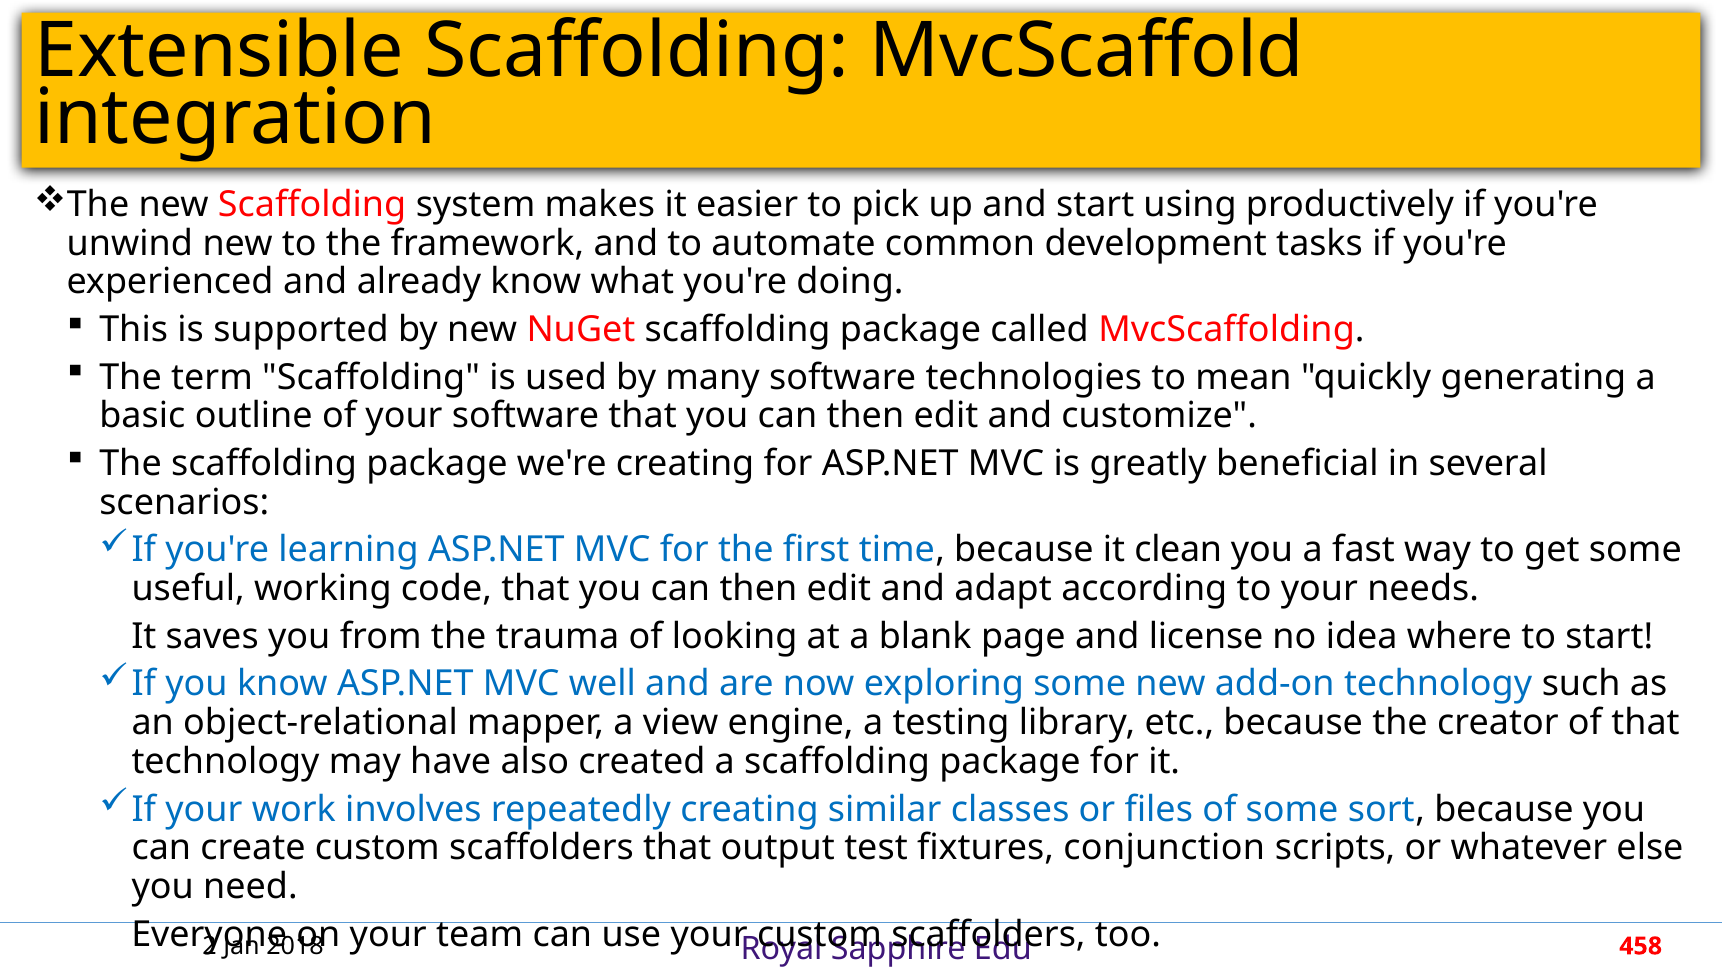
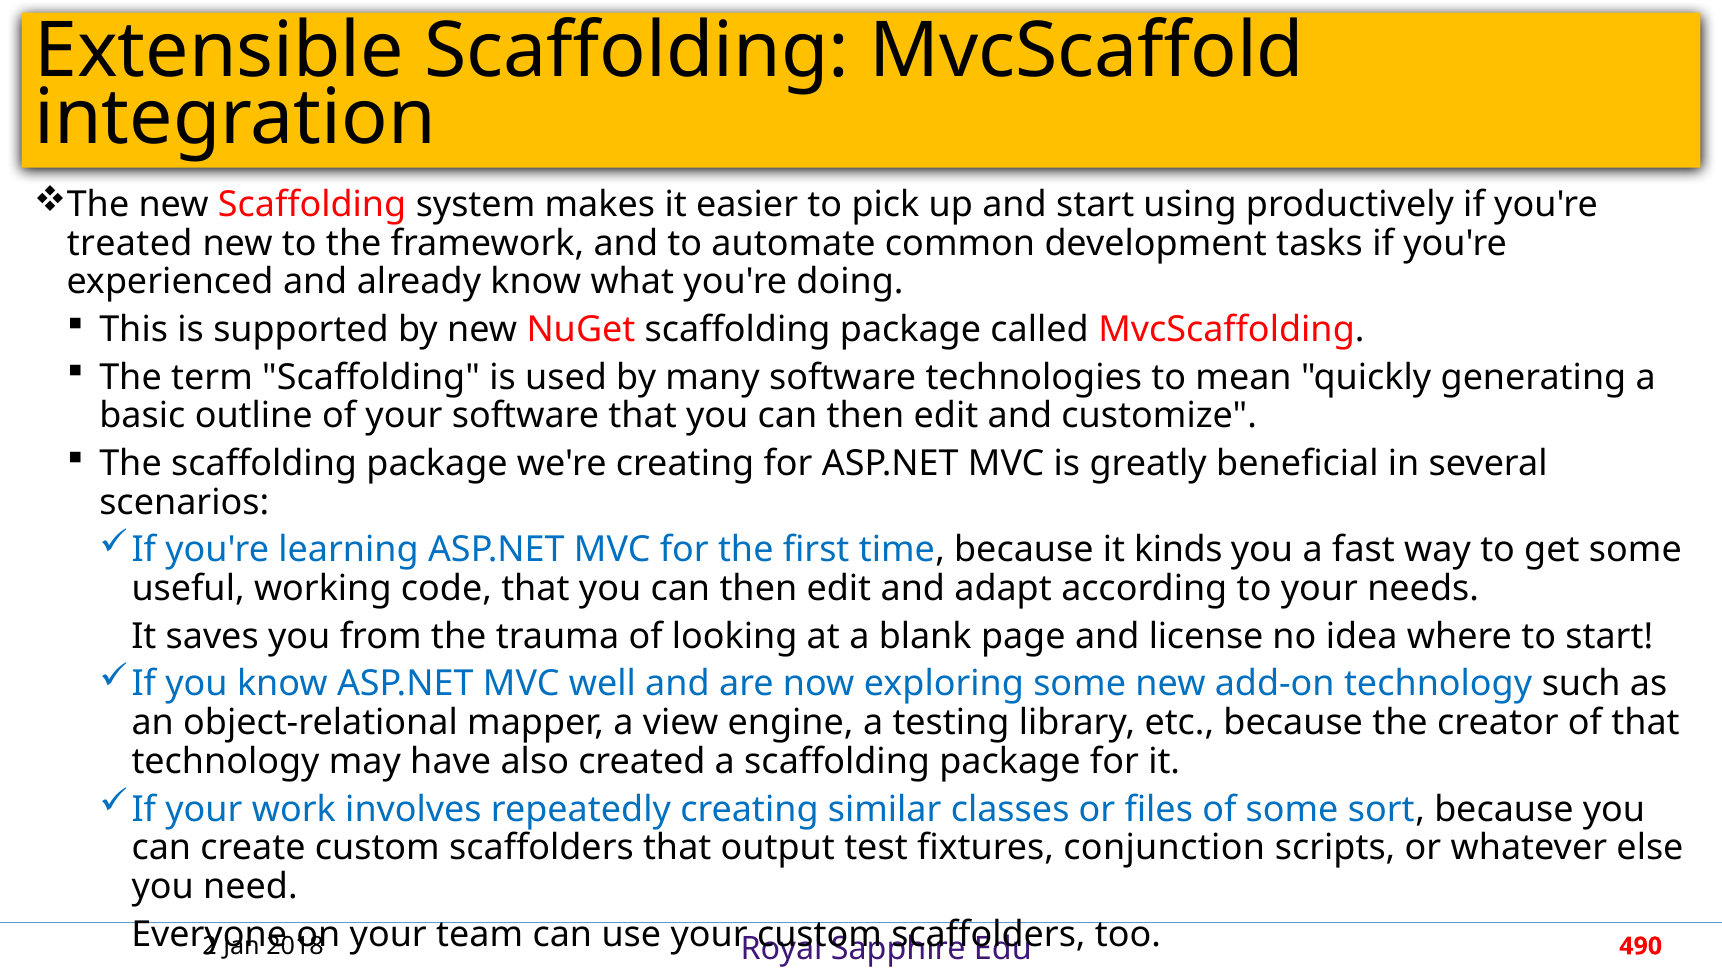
unwind: unwind -> treated
clean: clean -> kinds
458: 458 -> 490
